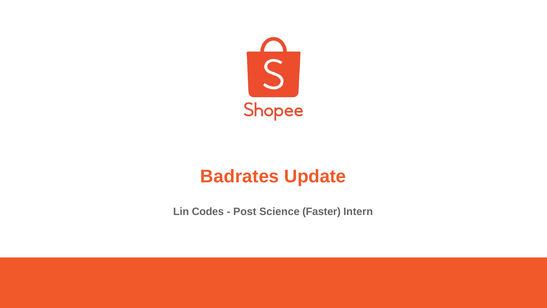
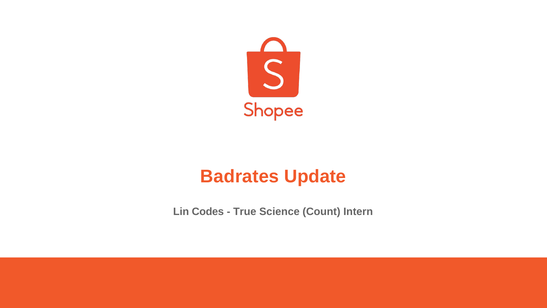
Post: Post -> True
Faster: Faster -> Count
